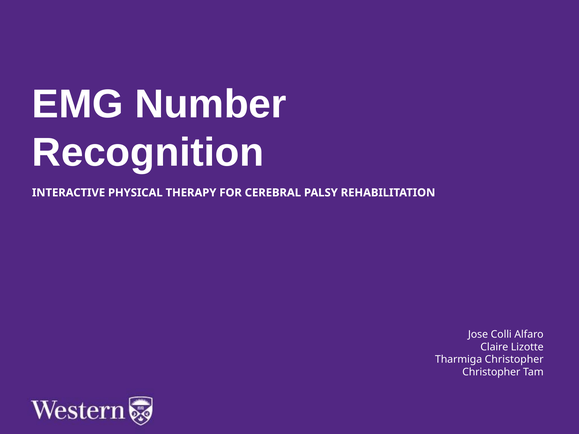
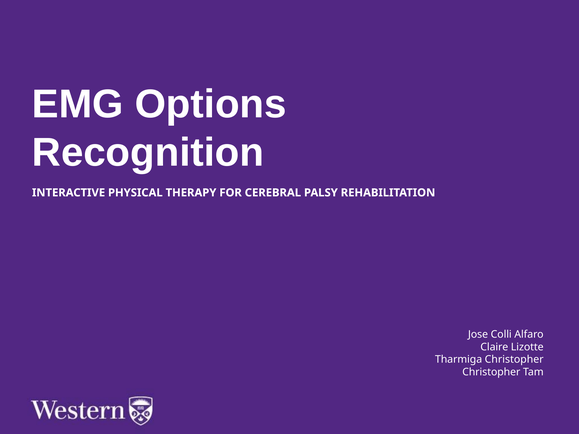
Number: Number -> Options
